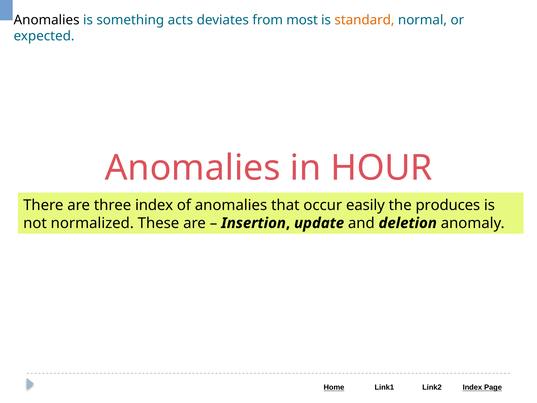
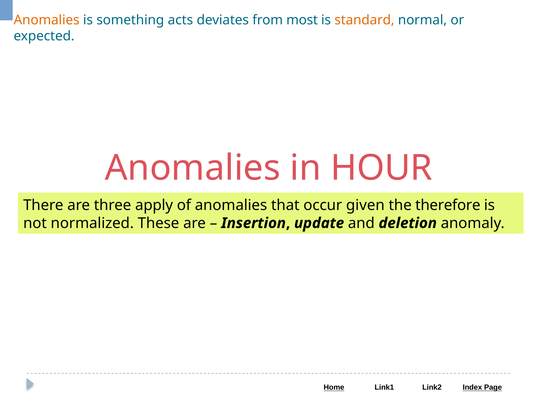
Anomalies at (47, 20) colour: black -> orange
three index: index -> apply
easily: easily -> given
produces: produces -> therefore
